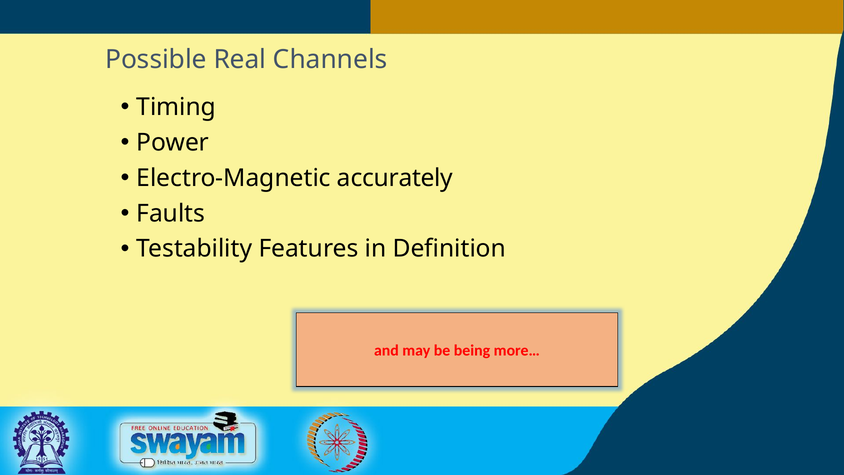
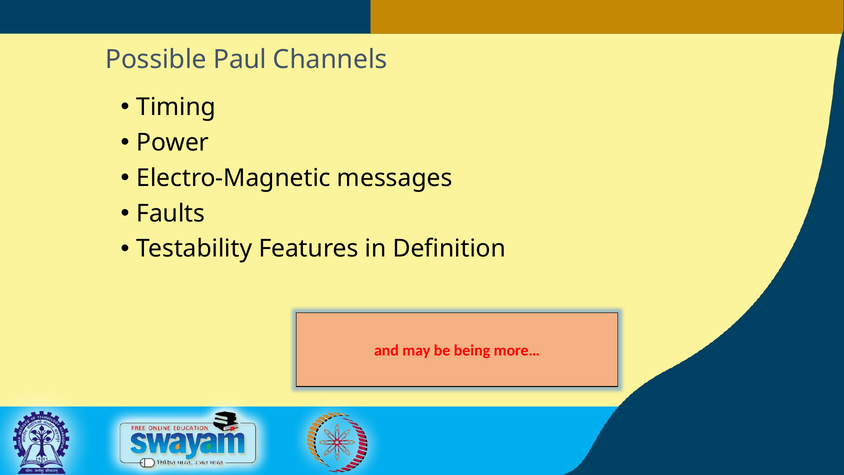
Real: Real -> Paul
accurately: accurately -> messages
